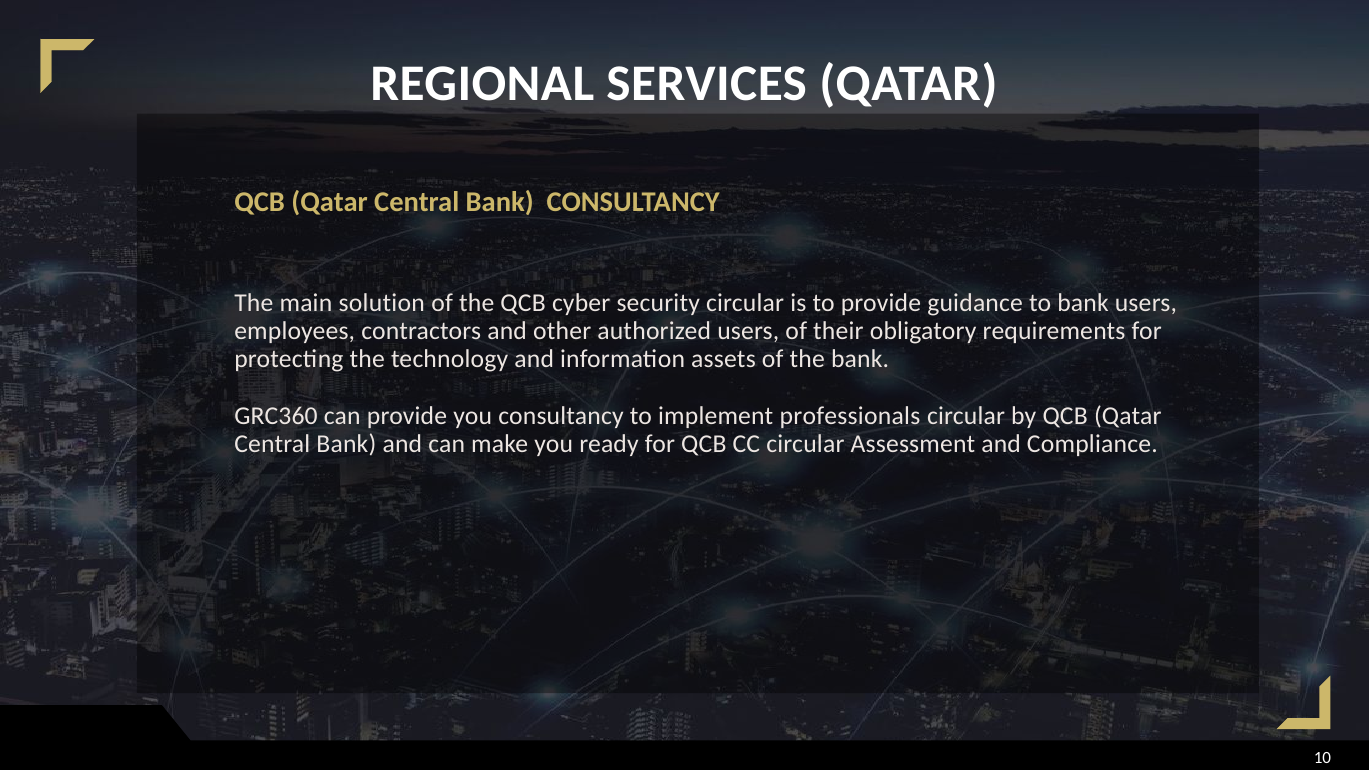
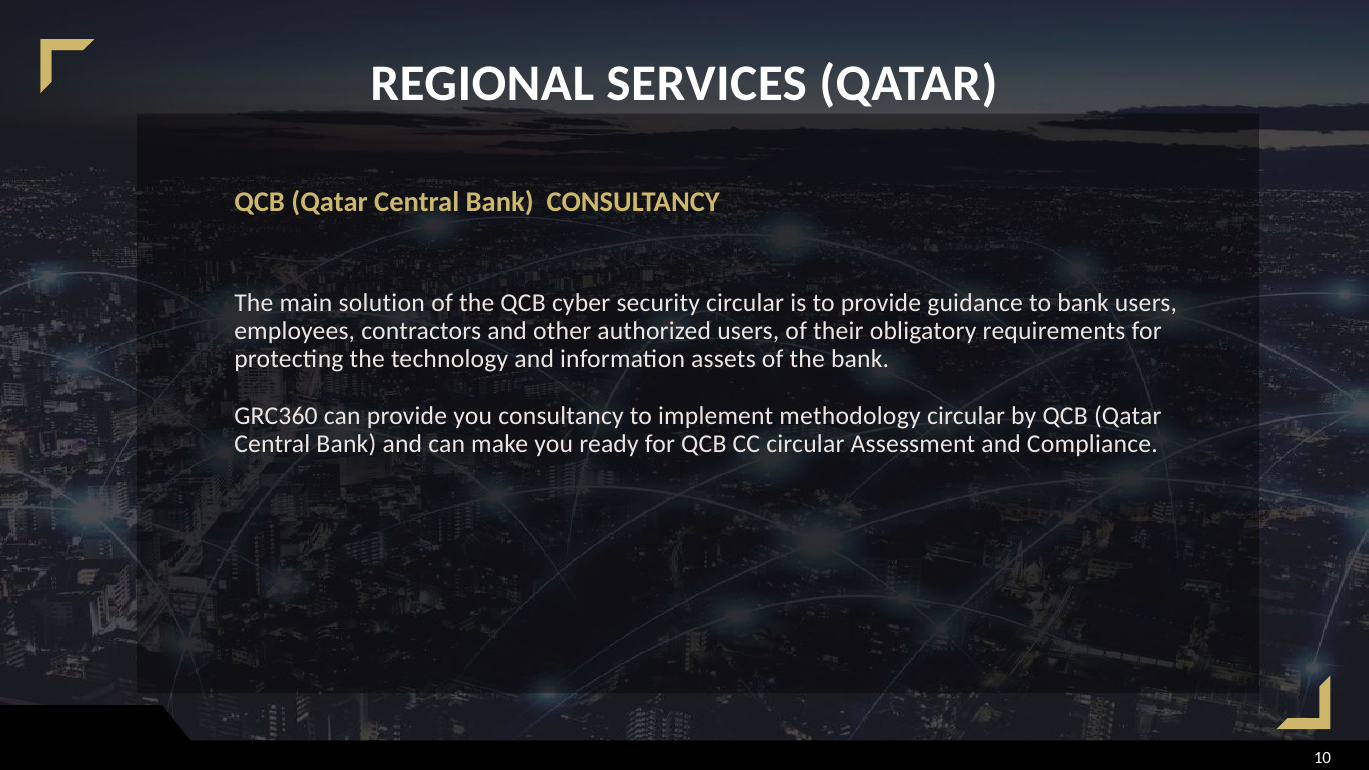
professionals: professionals -> methodology
